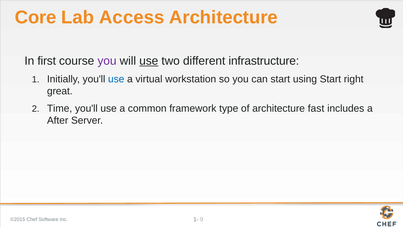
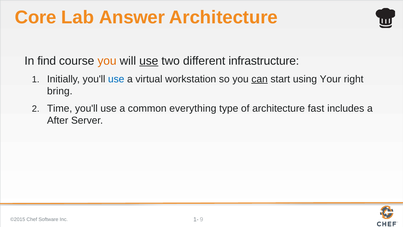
Access: Access -> Answer
first: first -> find
you at (107, 61) colour: purple -> orange
can underline: none -> present
using Start: Start -> Your
great: great -> bring
framework: framework -> everything
